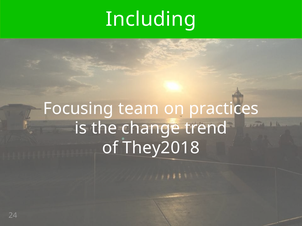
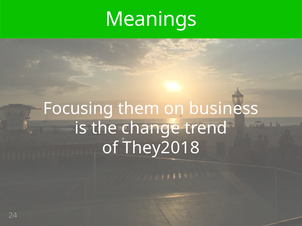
Including: Including -> Meanings
team: team -> them
practices: practices -> business
